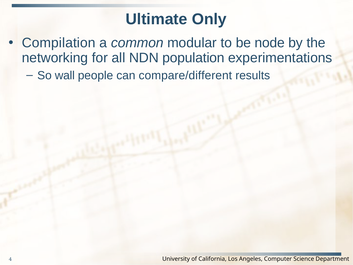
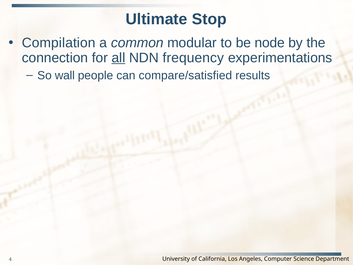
Only: Only -> Stop
networking: networking -> connection
all underline: none -> present
population: population -> frequency
compare/different: compare/different -> compare/satisfied
